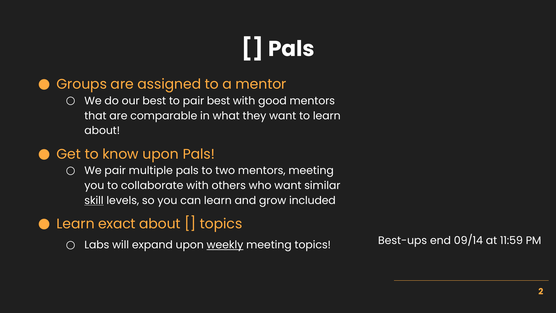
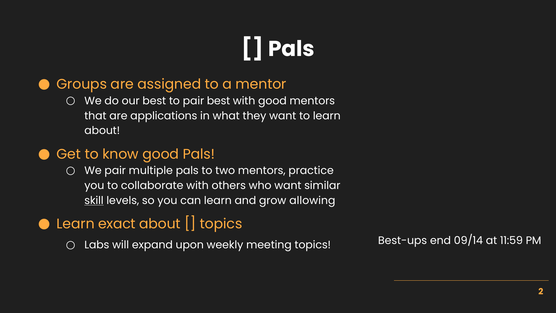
comparable: comparable -> applications
know upon: upon -> good
mentors meeting: meeting -> practice
included: included -> allowing
weekly underline: present -> none
